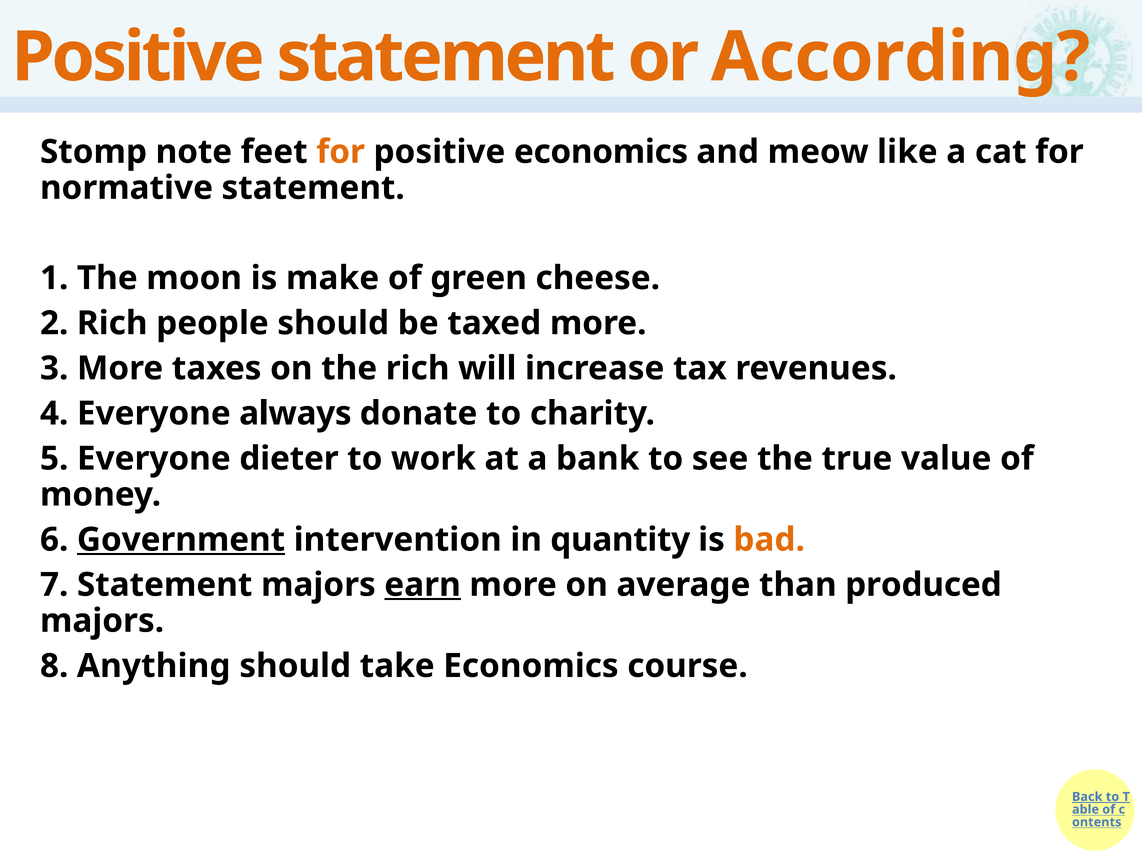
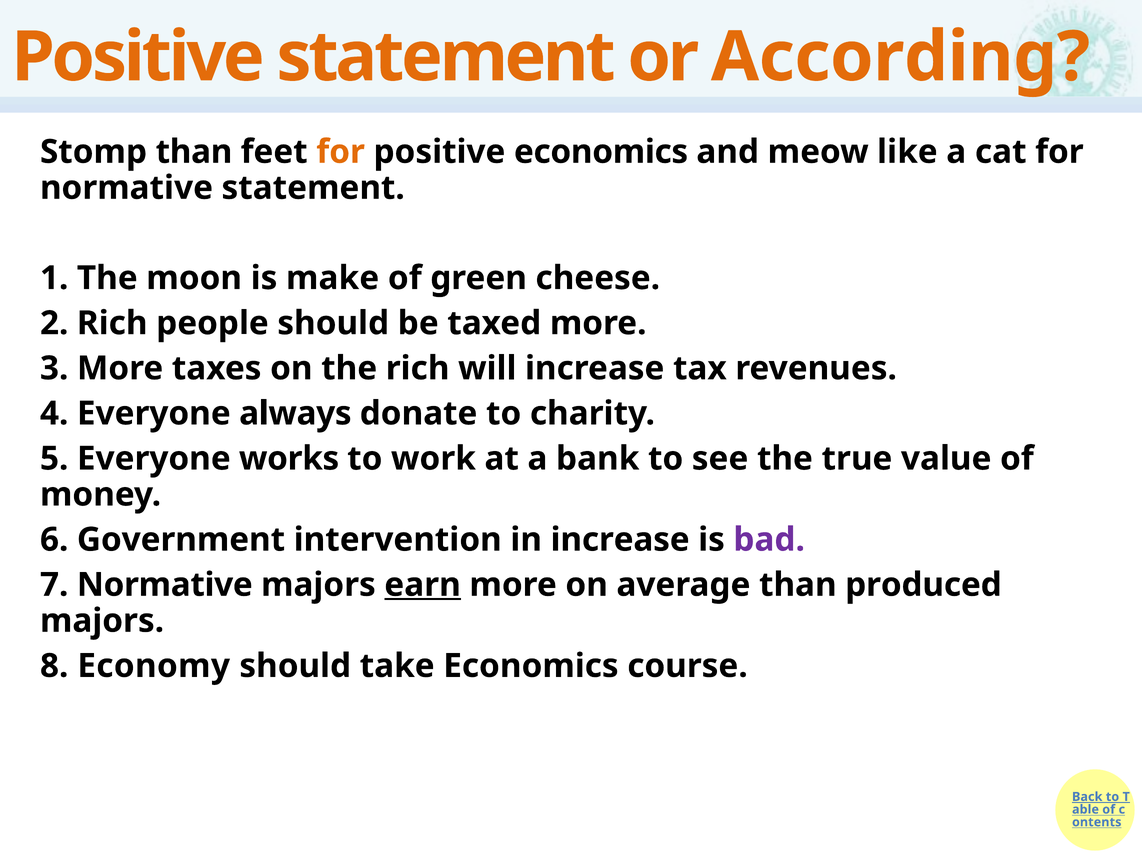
Stomp note: note -> than
dieter: dieter -> works
Government underline: present -> none
in quantity: quantity -> increase
bad colour: orange -> purple
7 Statement: Statement -> Normative
Anything: Anything -> Economy
